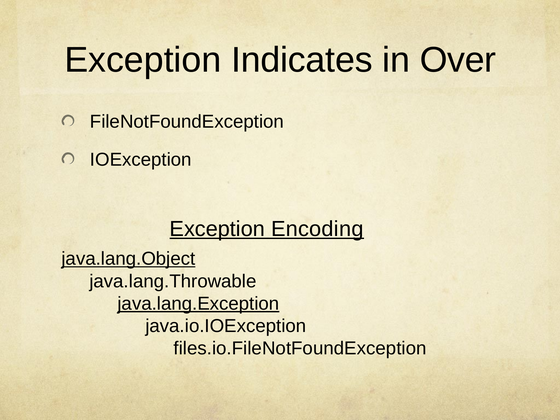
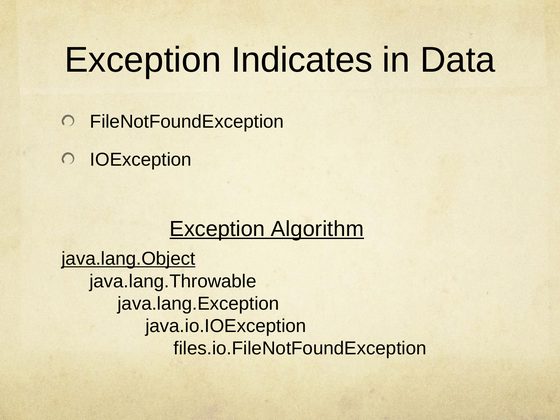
Over: Over -> Data
Encoding: Encoding -> Algorithm
java.lang.Exception underline: present -> none
